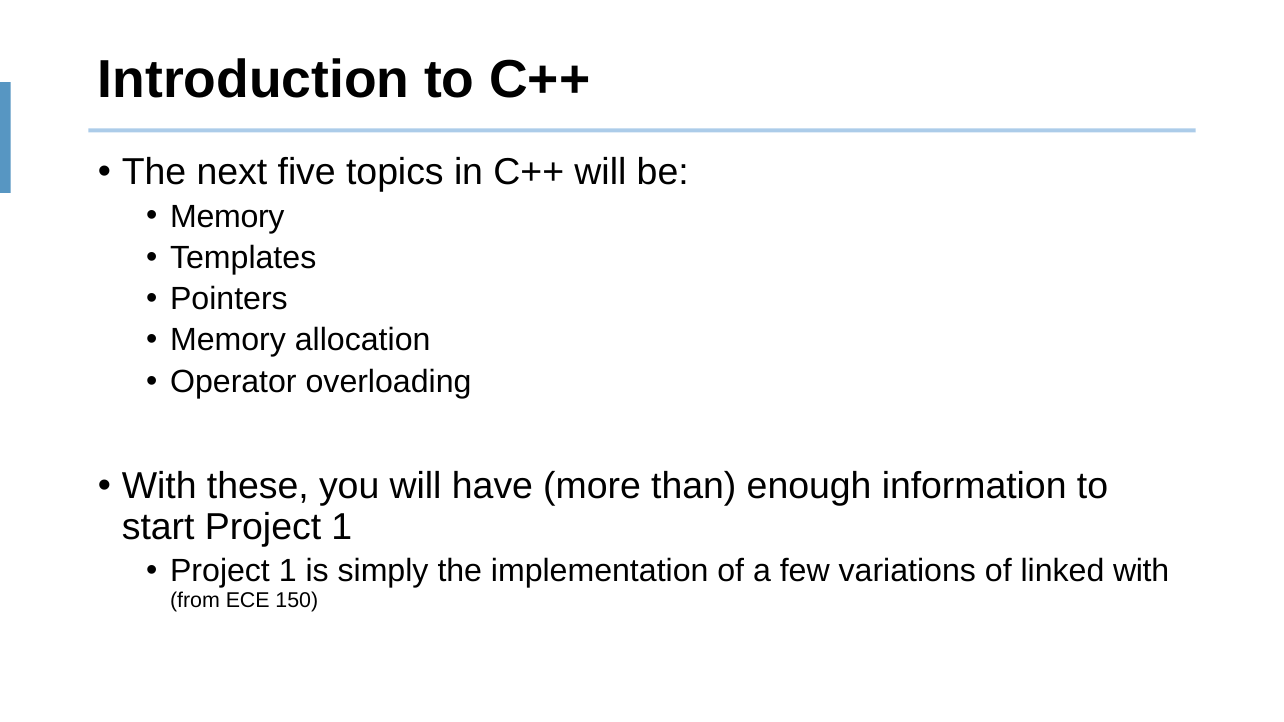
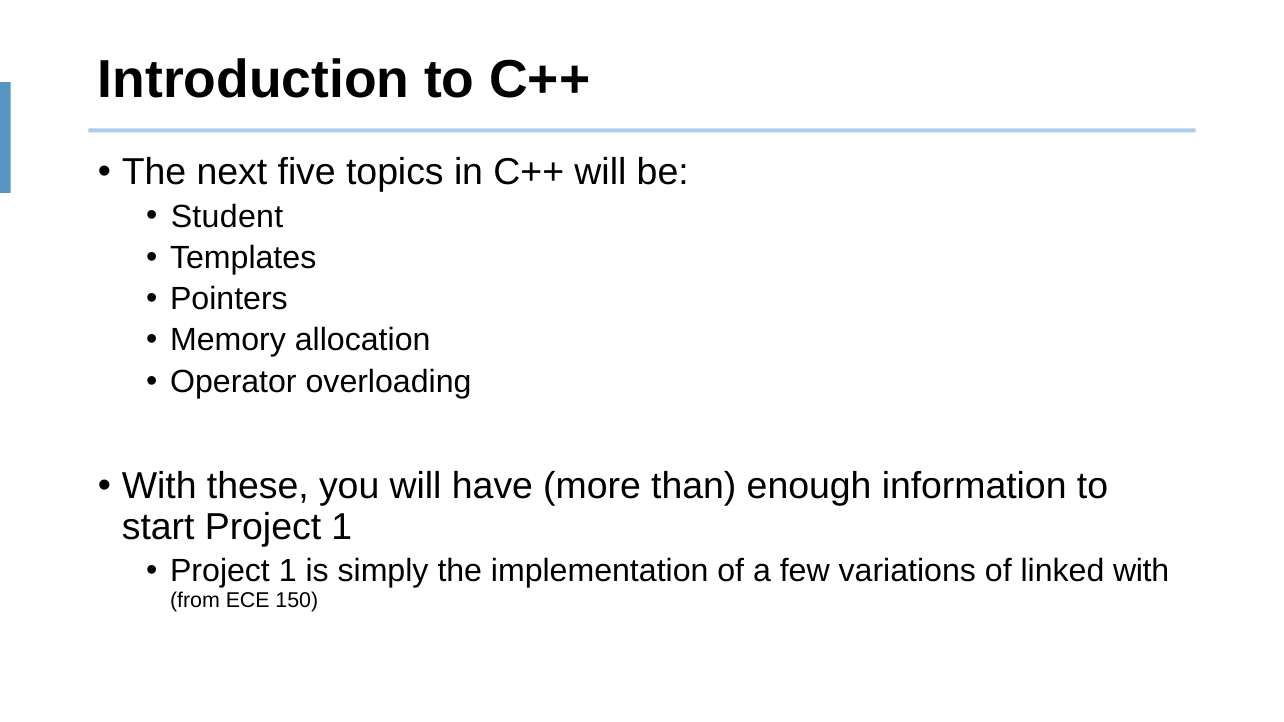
Memory at (227, 217): Memory -> Student
